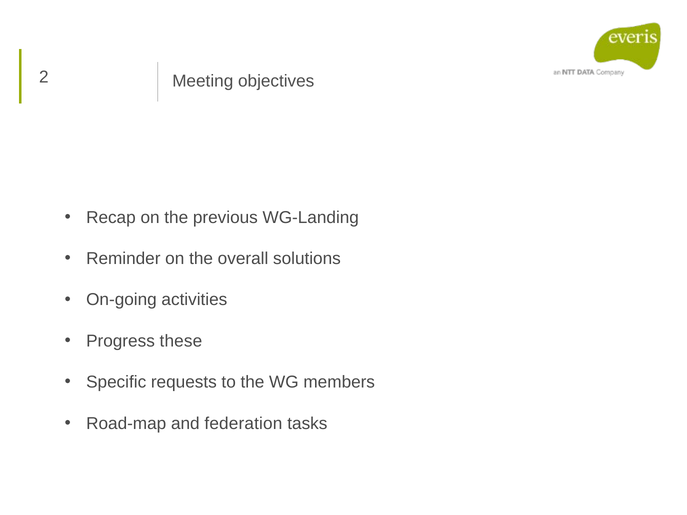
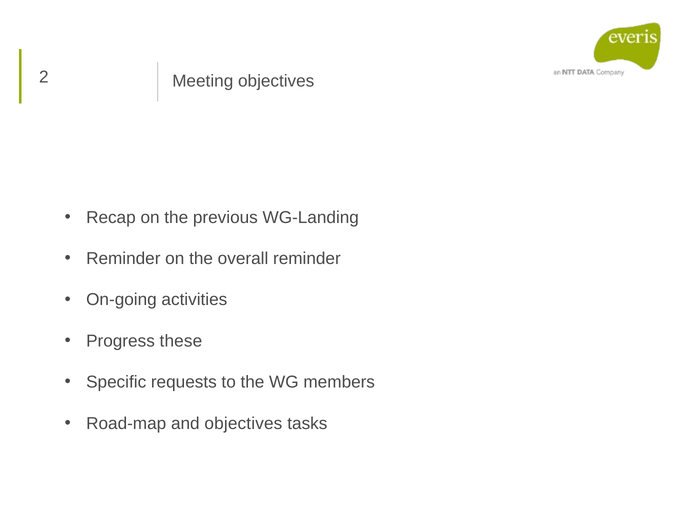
overall solutions: solutions -> reminder
and federation: federation -> objectives
